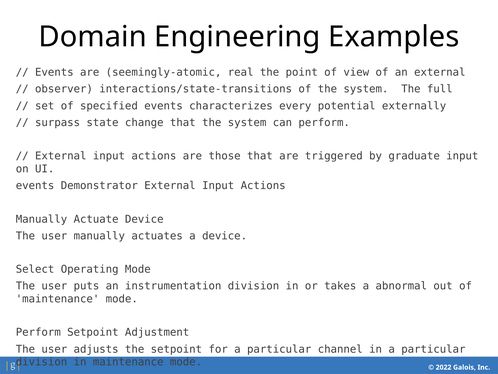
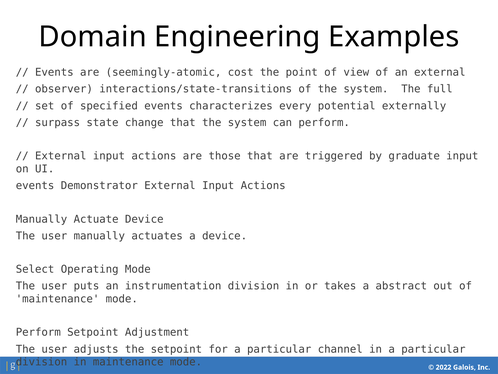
real: real -> cost
abnormal: abnormal -> abstract
